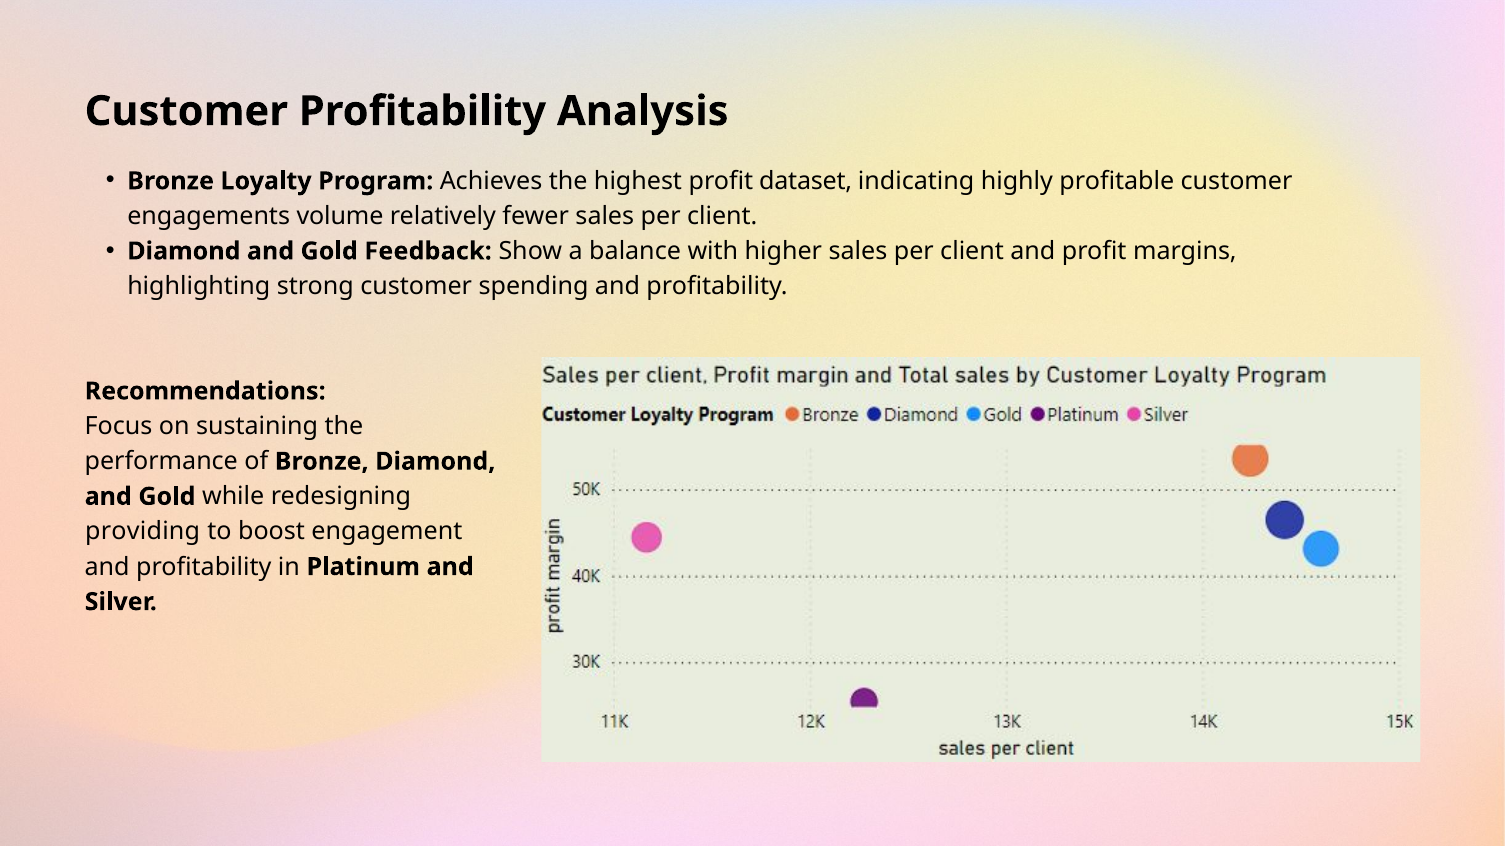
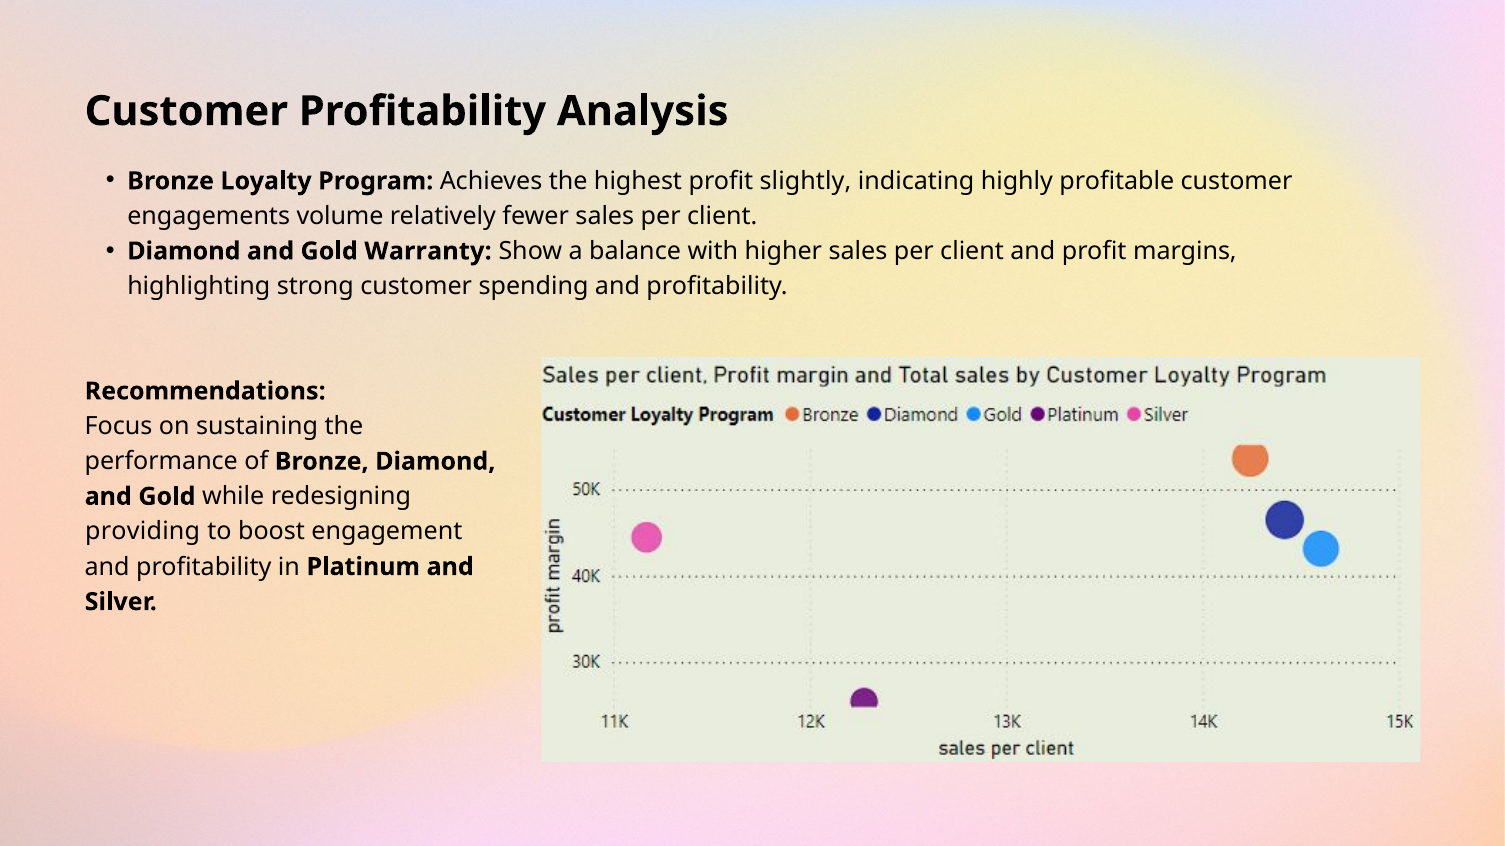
dataset: dataset -> slightly
Feedback: Feedback -> Warranty
